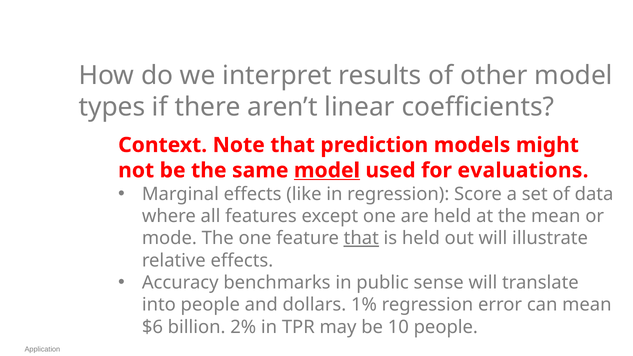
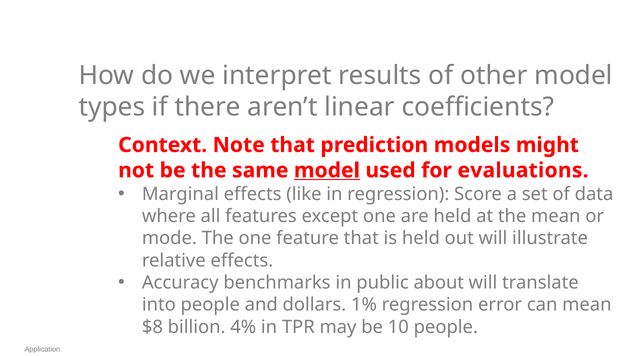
that at (361, 238) underline: present -> none
sense: sense -> about
$6: $6 -> $8
2%: 2% -> 4%
